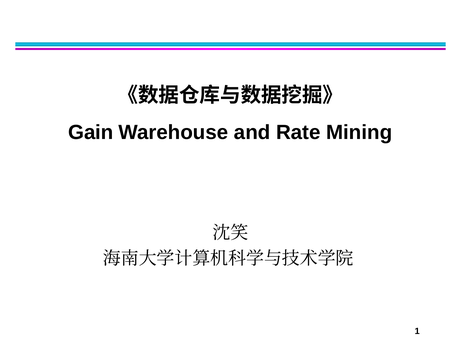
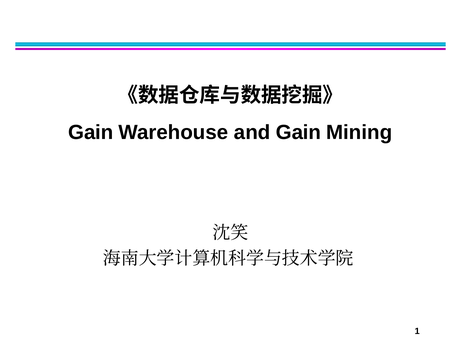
and Rate: Rate -> Gain
